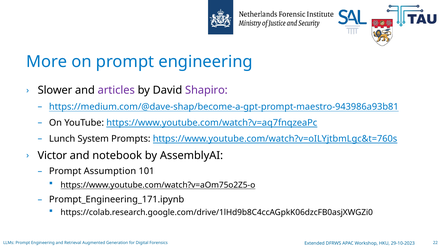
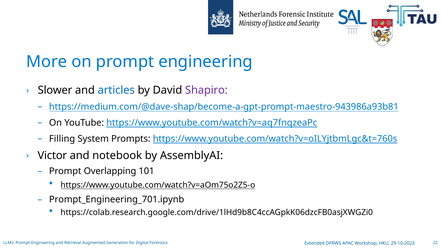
articles colour: purple -> blue
Lunch: Lunch -> Filling
Assumption: Assumption -> Overlapping
Prompt_Engineering_171.ipynb: Prompt_Engineering_171.ipynb -> Prompt_Engineering_701.ipynb
